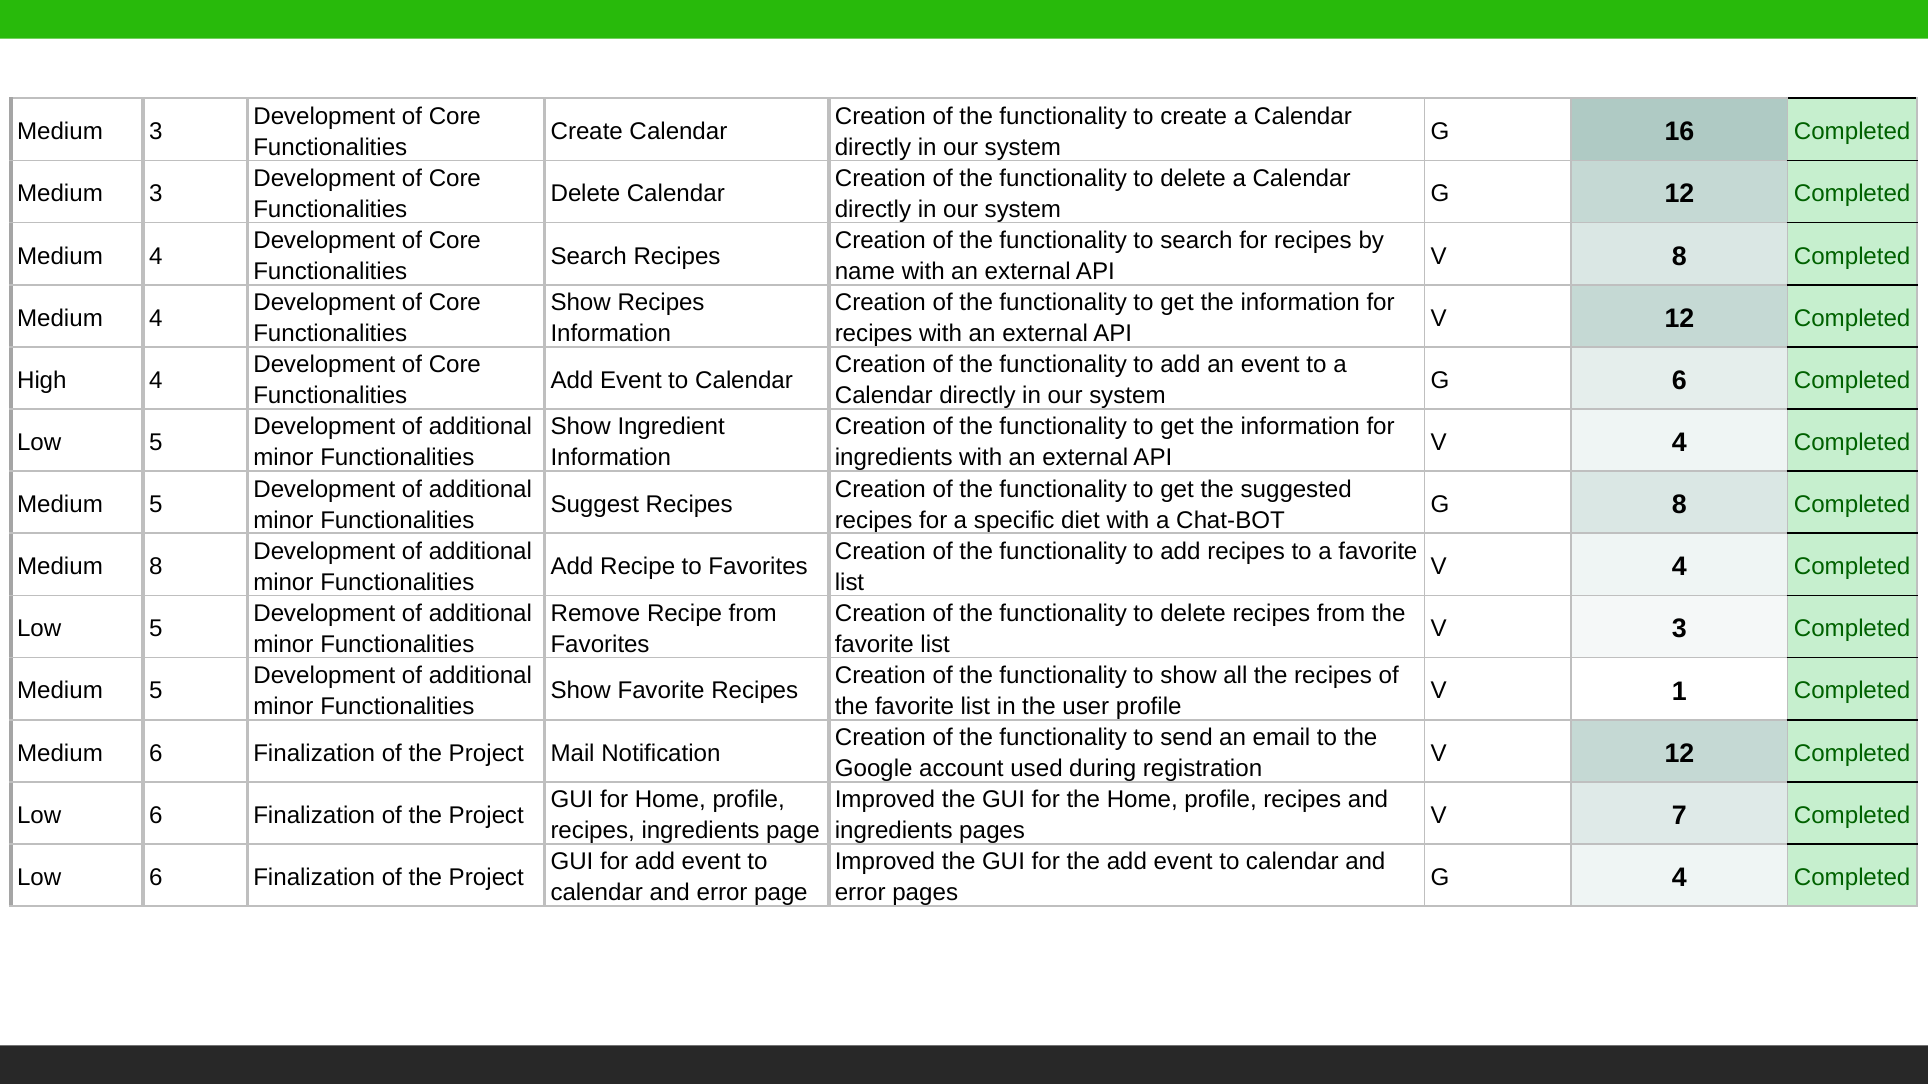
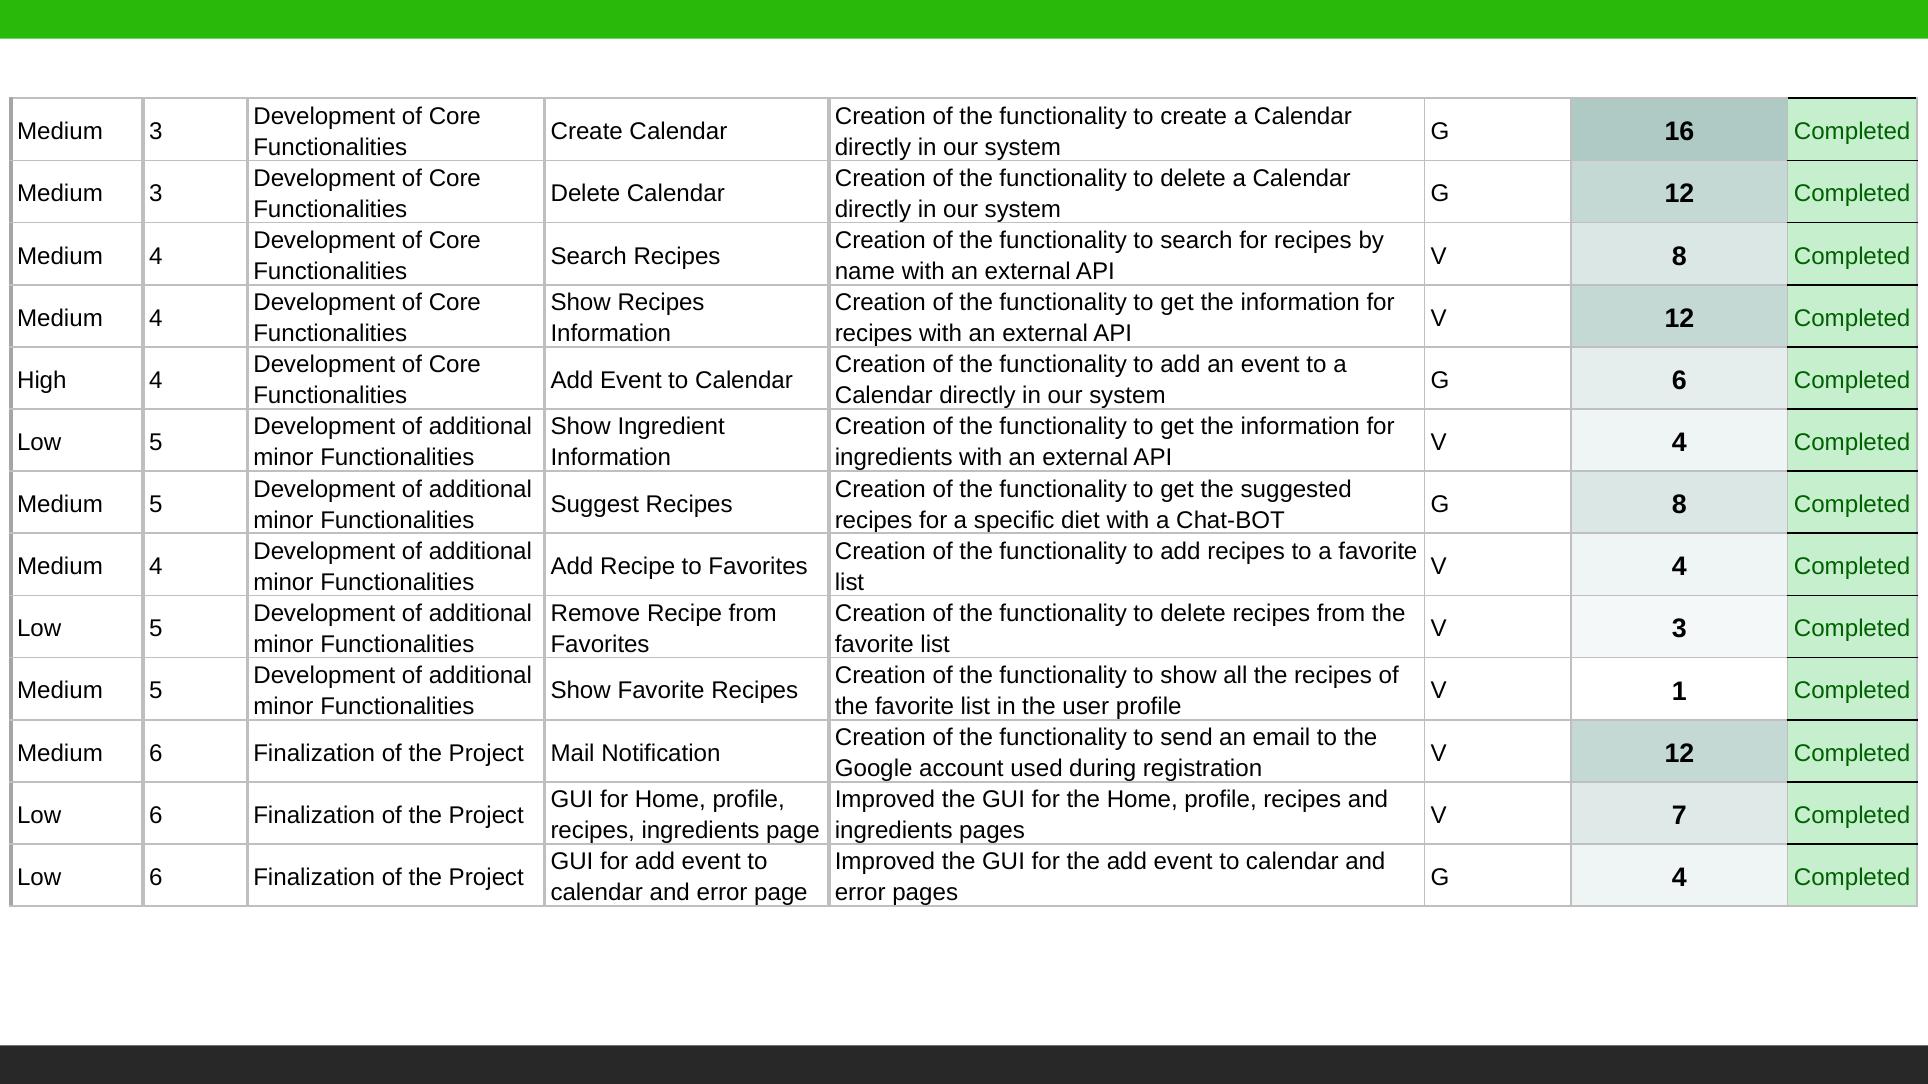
8 at (156, 567): 8 -> 4
